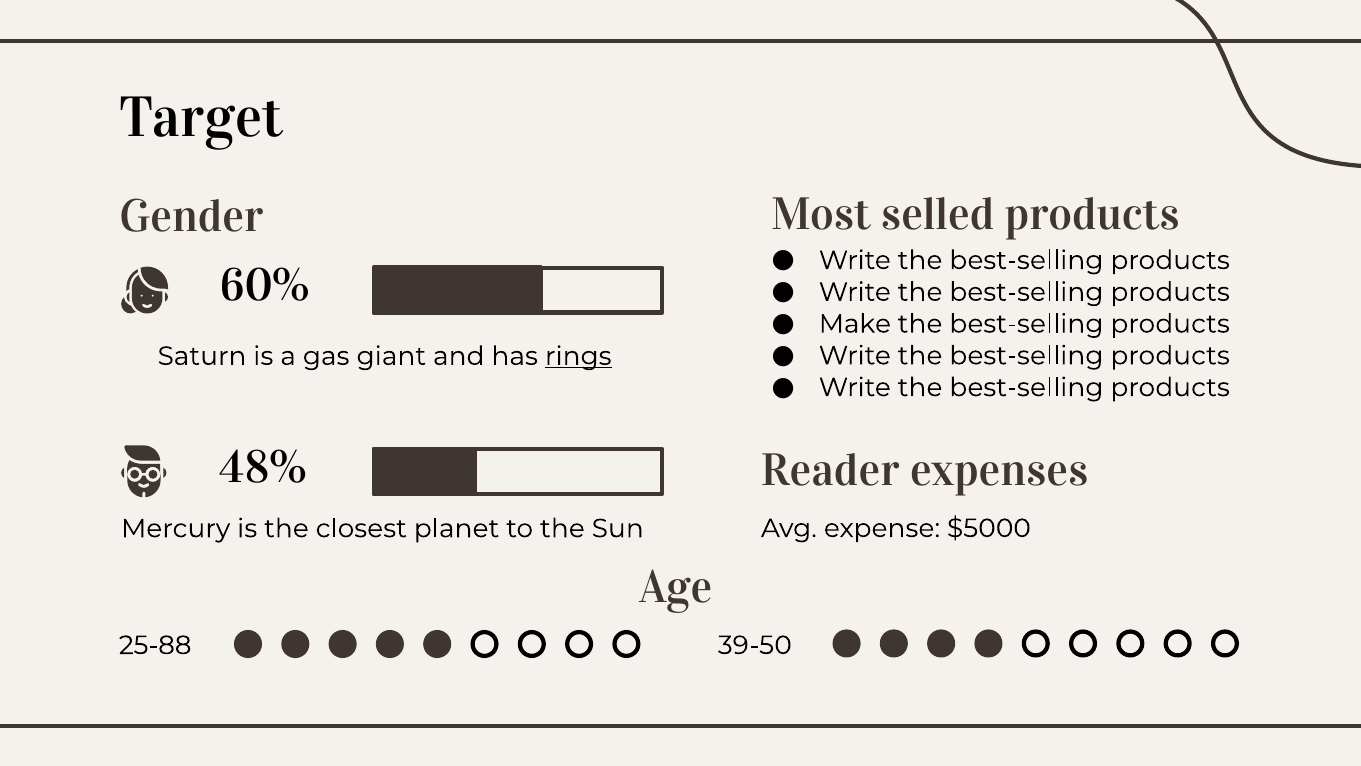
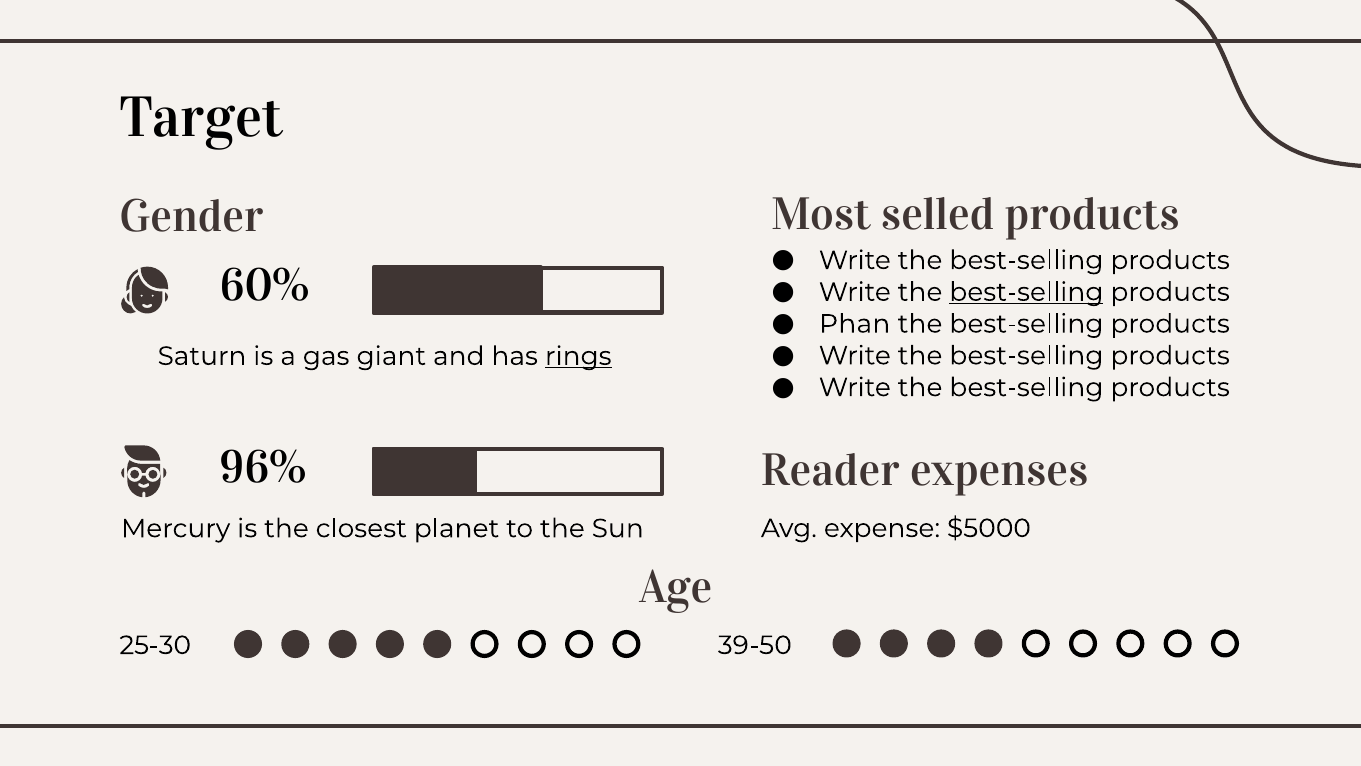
best-selling at (1026, 292) underline: none -> present
Make: Make -> Phan
48%: 48% -> 96%
25-88: 25-88 -> 25-30
